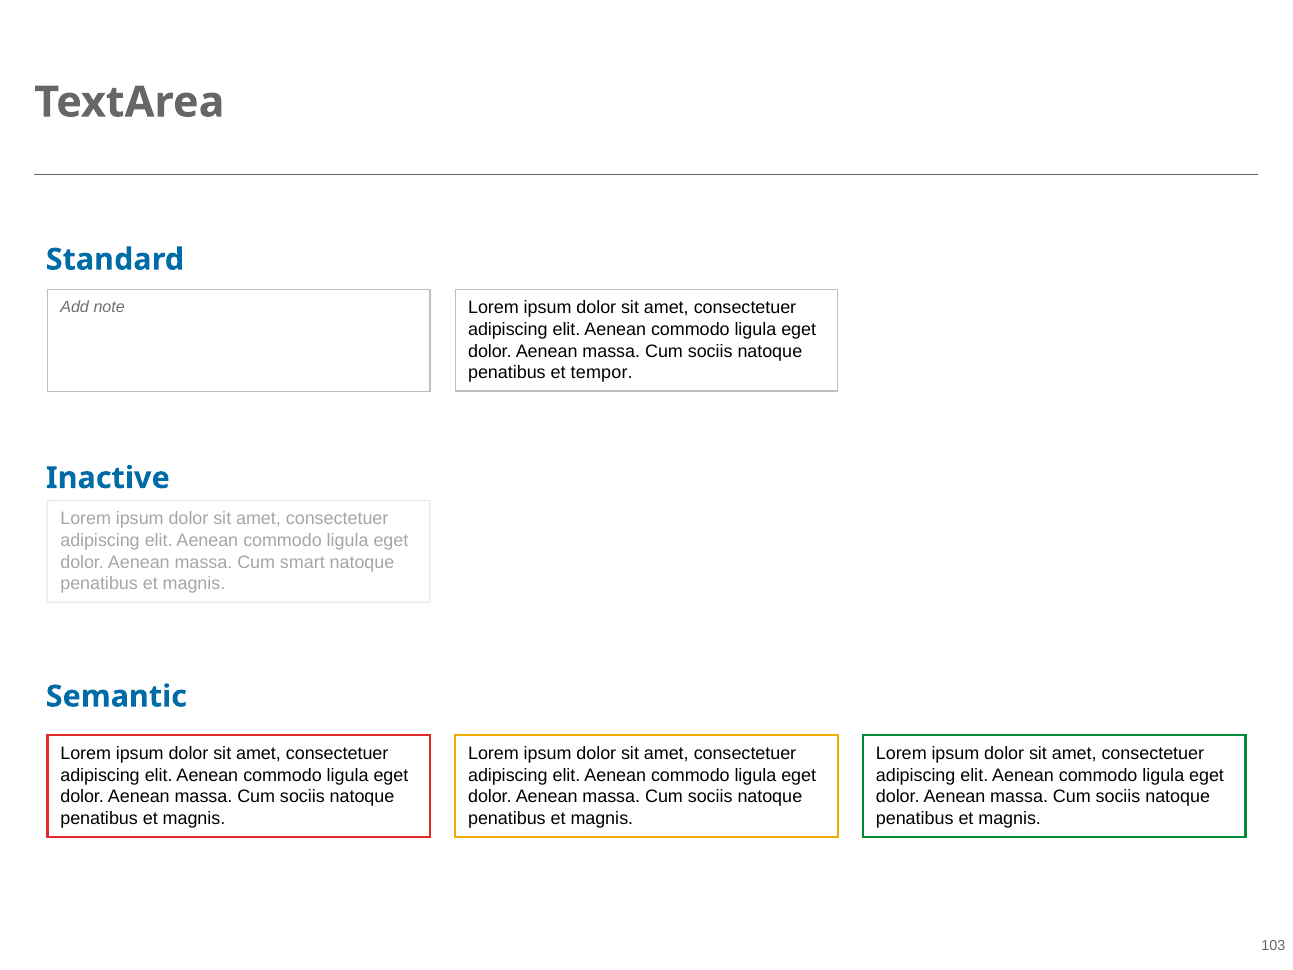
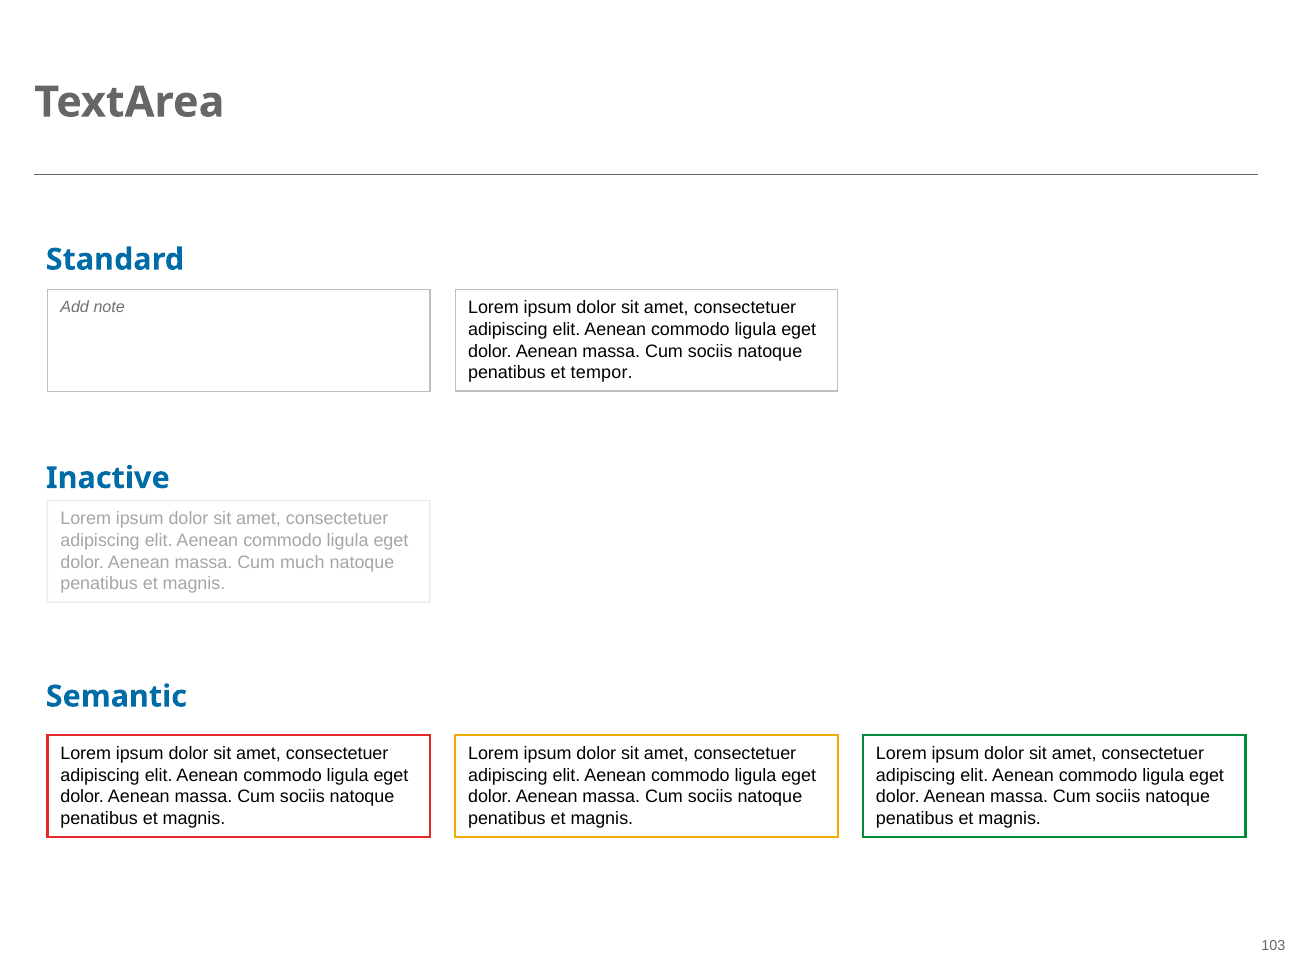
smart: smart -> much
